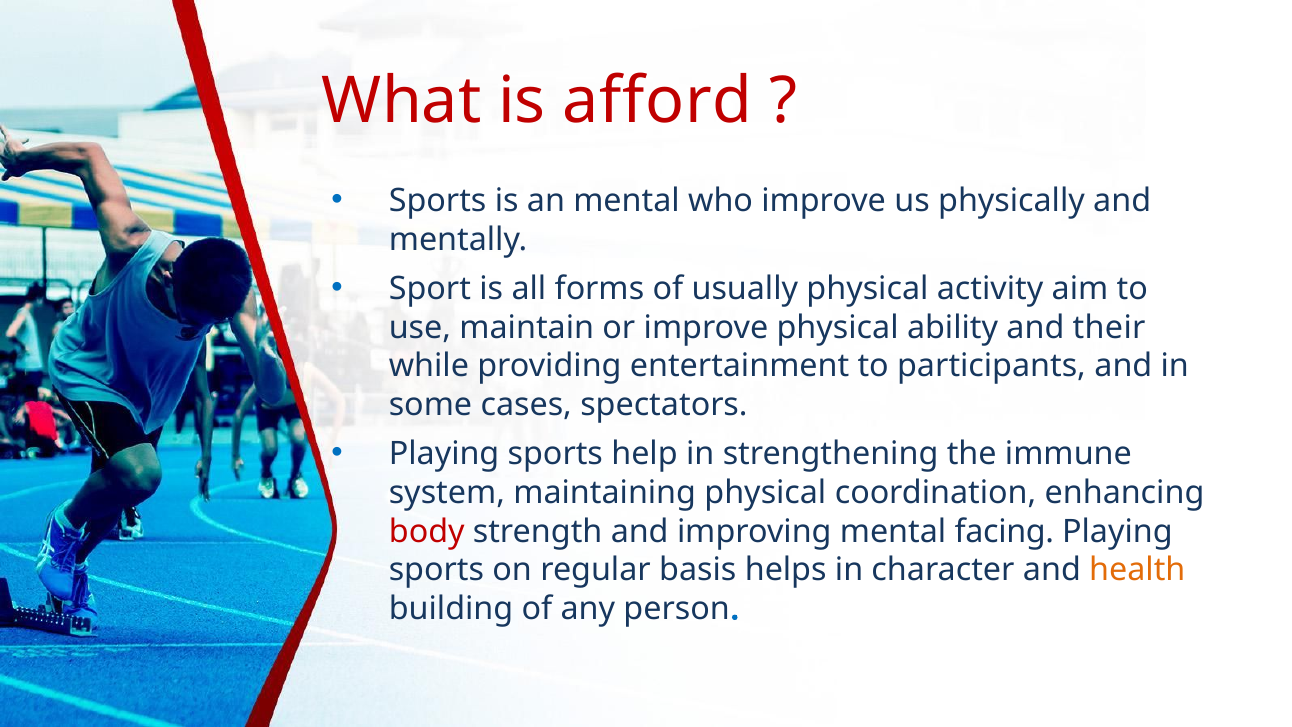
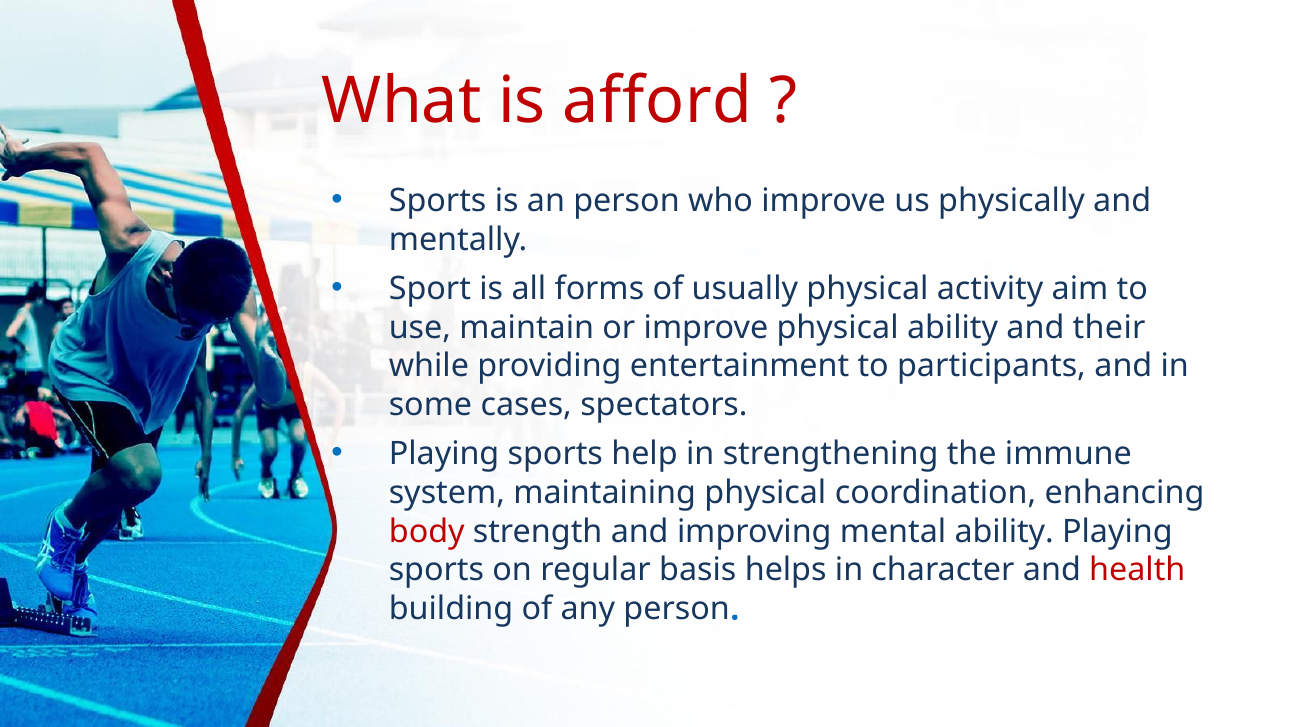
an mental: mental -> person
mental facing: facing -> ability
health colour: orange -> red
